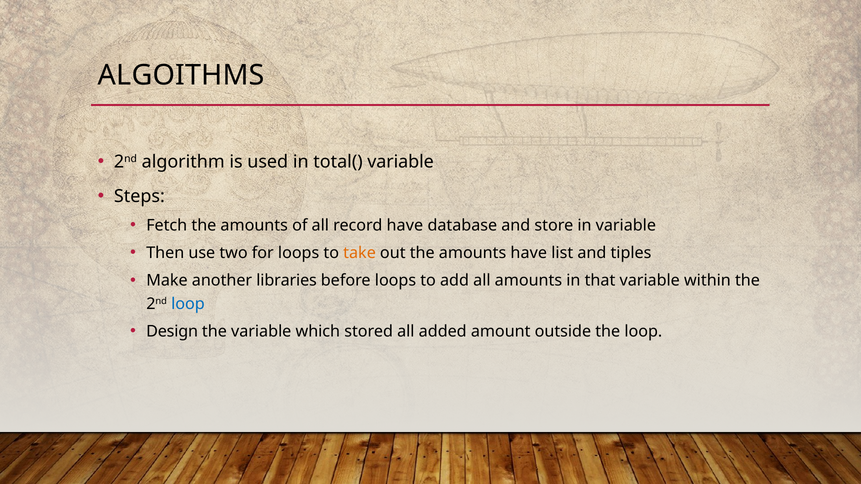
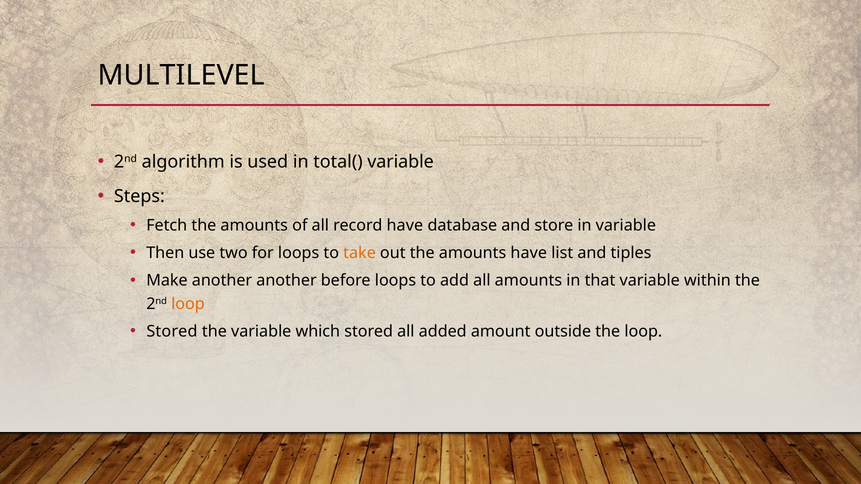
ALGOITHMS: ALGOITHMS -> MULTILEVEL
another libraries: libraries -> another
loop at (188, 304) colour: blue -> orange
Design at (172, 332): Design -> Stored
